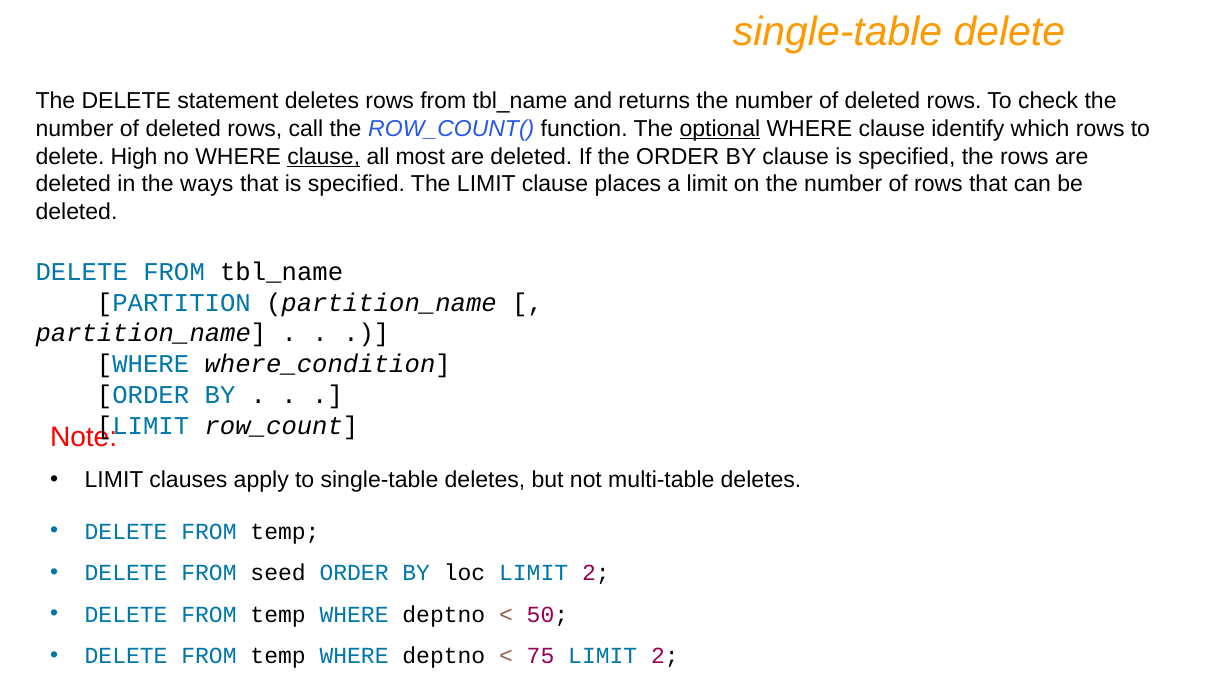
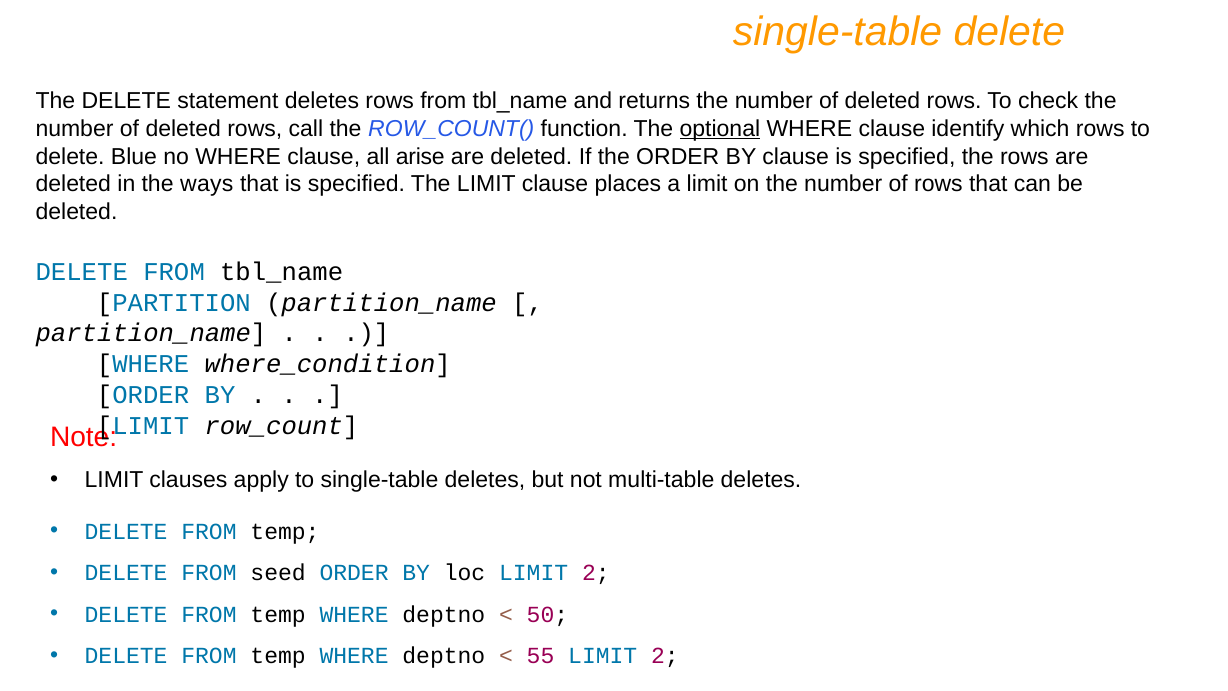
High: High -> Blue
clause at (324, 156) underline: present -> none
most: most -> arise
75: 75 -> 55
